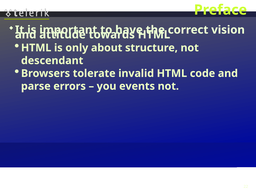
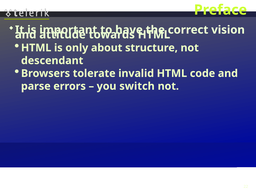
events: events -> switch
